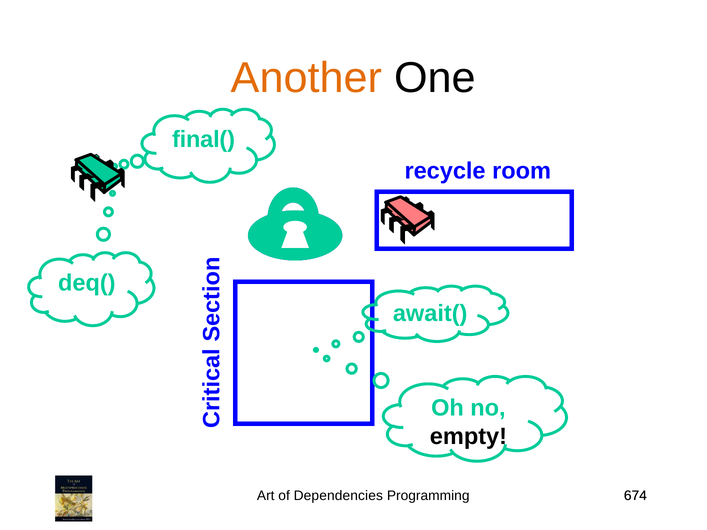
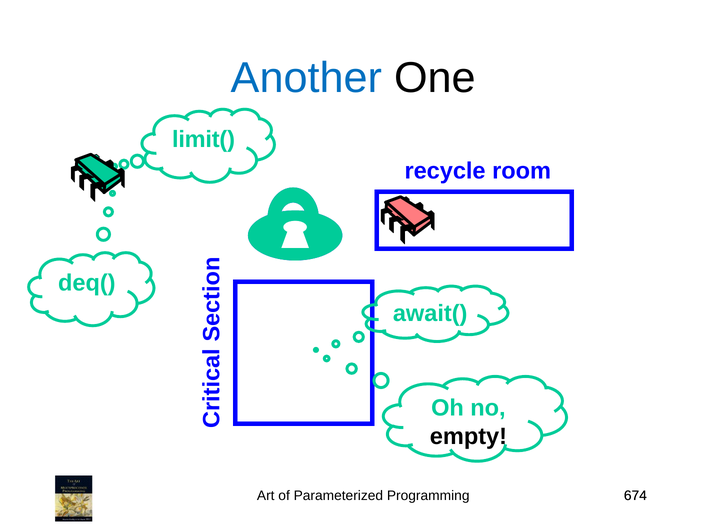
Another colour: orange -> blue
final(: final( -> limit(
Dependencies: Dependencies -> Parameterized
